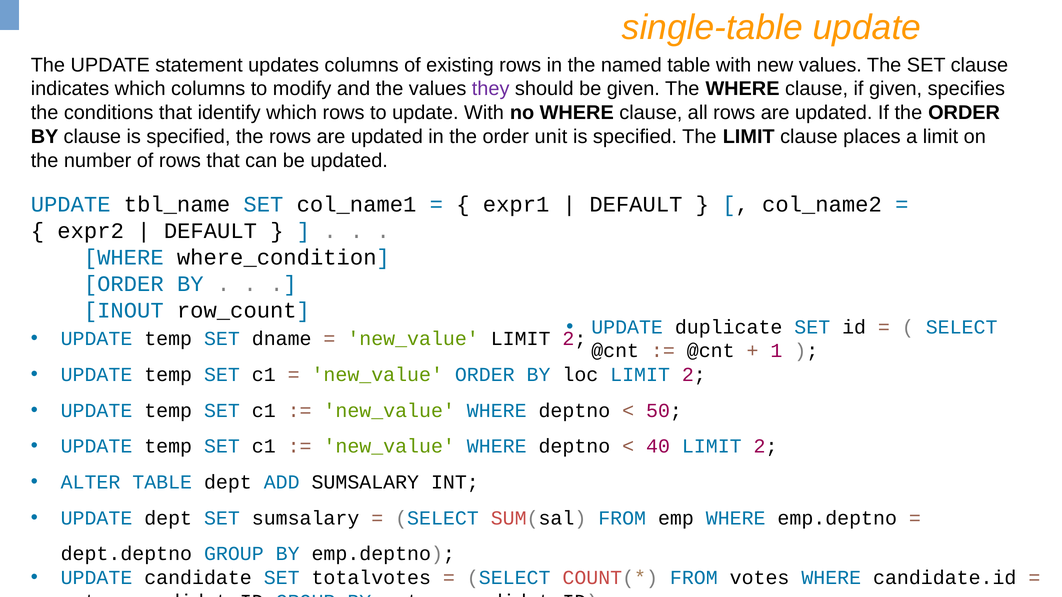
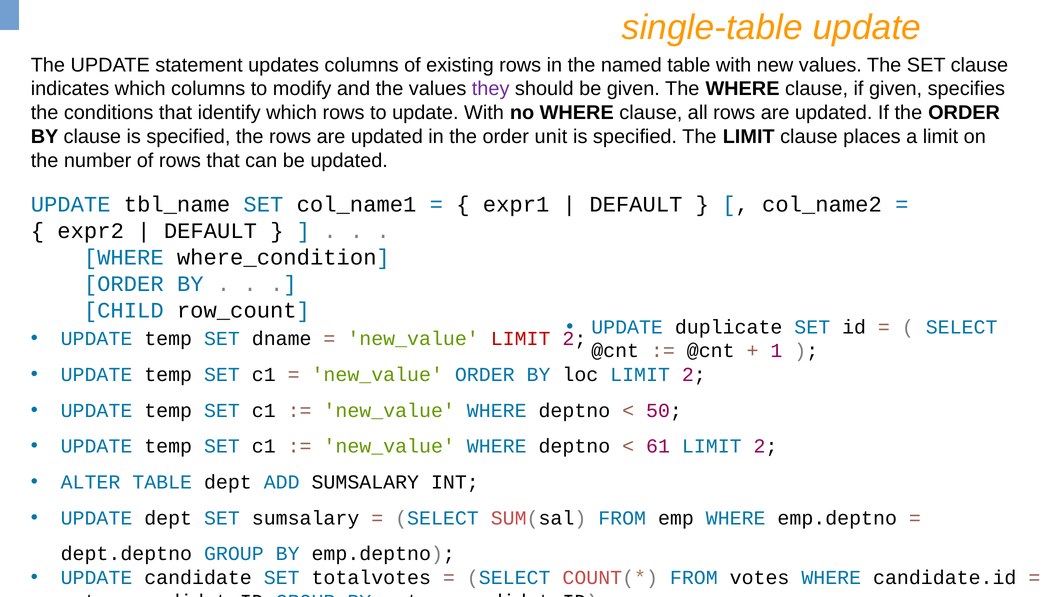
INOUT: INOUT -> CHILD
LIMIT at (521, 339) colour: black -> red
40: 40 -> 61
